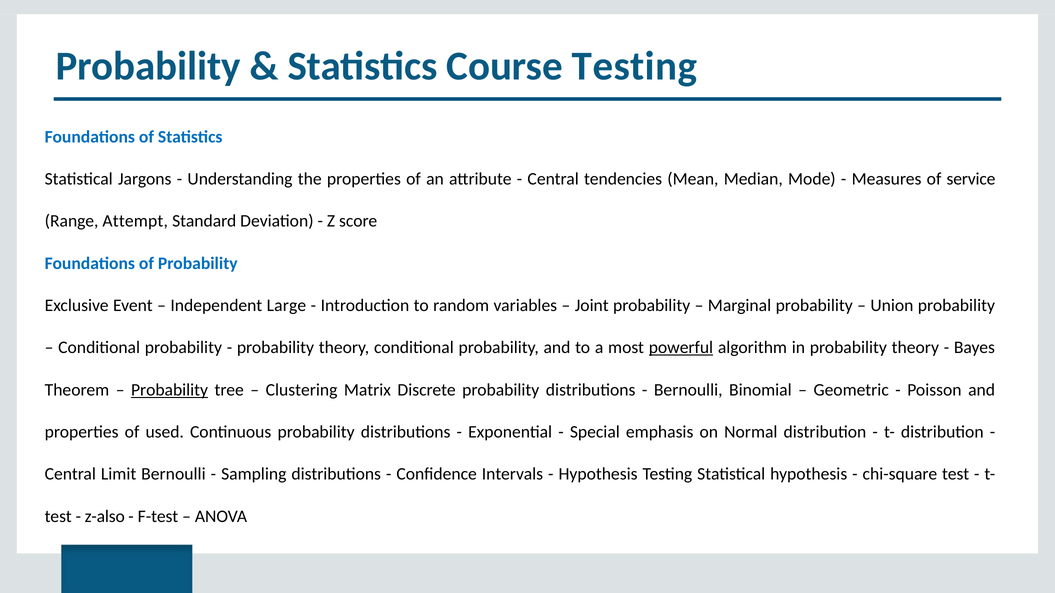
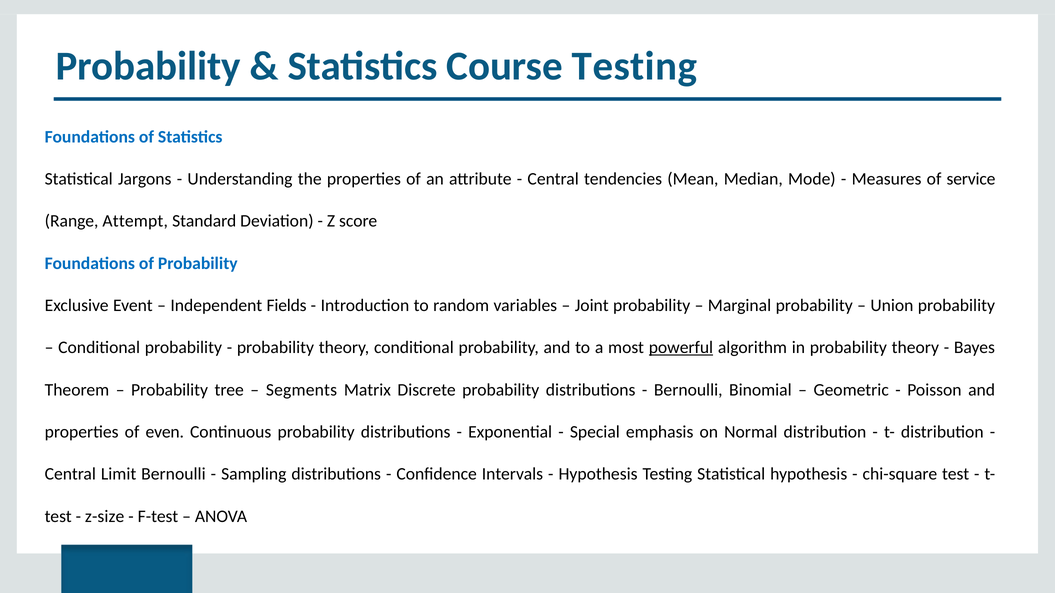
Large: Large -> Fields
Probability at (170, 390) underline: present -> none
Clustering: Clustering -> Segments
used: used -> even
z-also: z-also -> z-size
